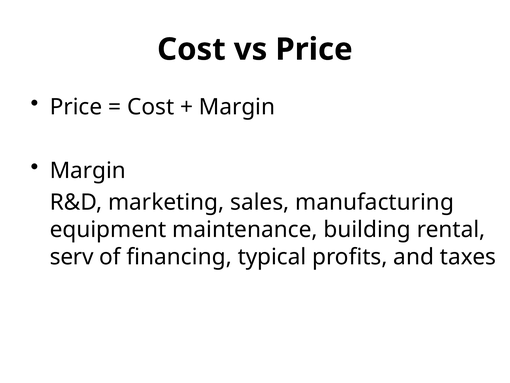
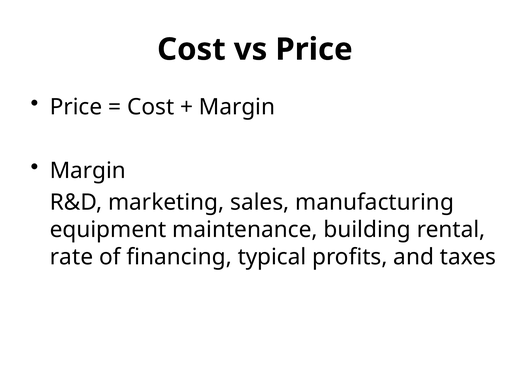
serv: serv -> rate
